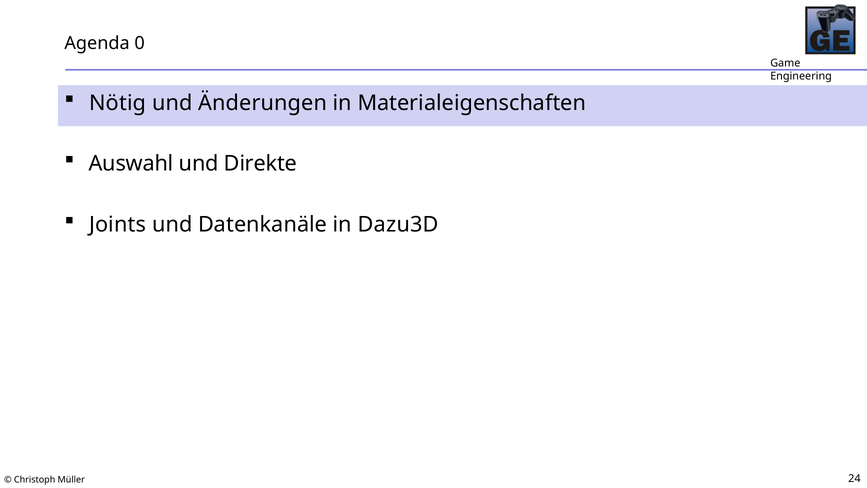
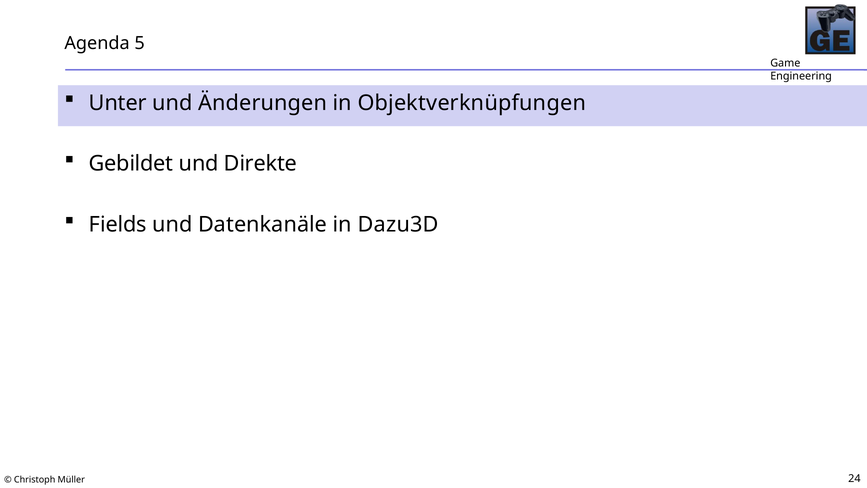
0: 0 -> 5
Nötig: Nötig -> Unter
Materialeigenschaften: Materialeigenschaften -> Objektverknüpfungen
Auswahl: Auswahl -> Gebildet
Joints: Joints -> Fields
